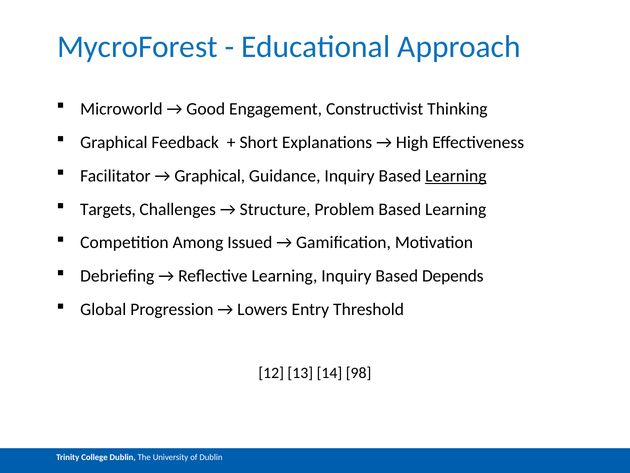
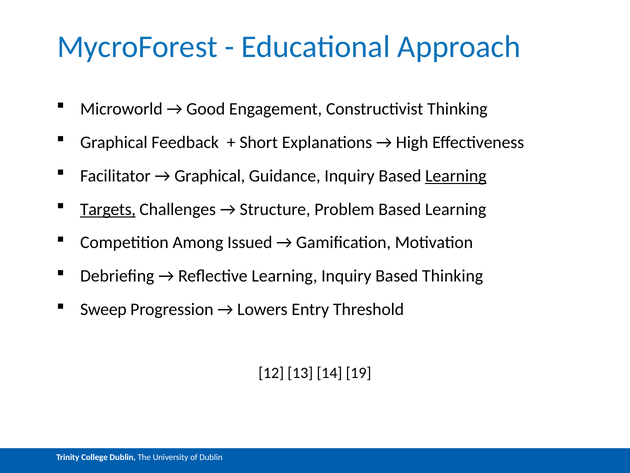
Targets underline: none -> present
Based Depends: Depends -> Thinking
Global: Global -> Sweep
98: 98 -> 19
